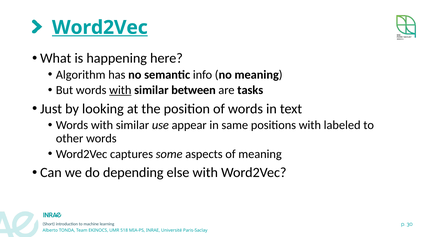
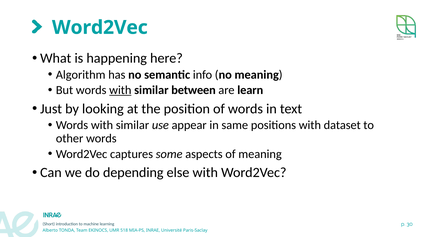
Word2Vec at (100, 28) underline: present -> none
tasks: tasks -> learn
labeled: labeled -> dataset
